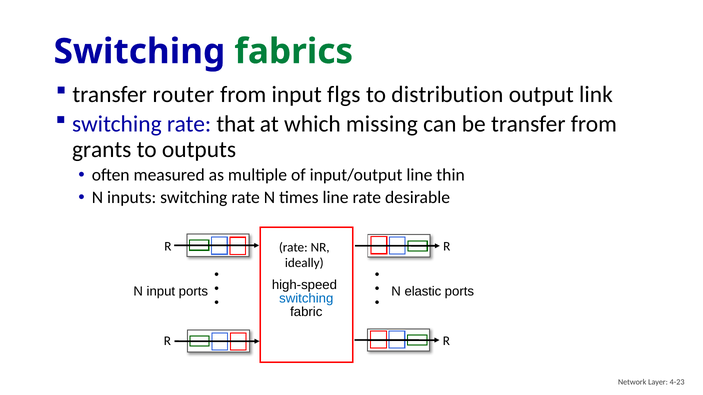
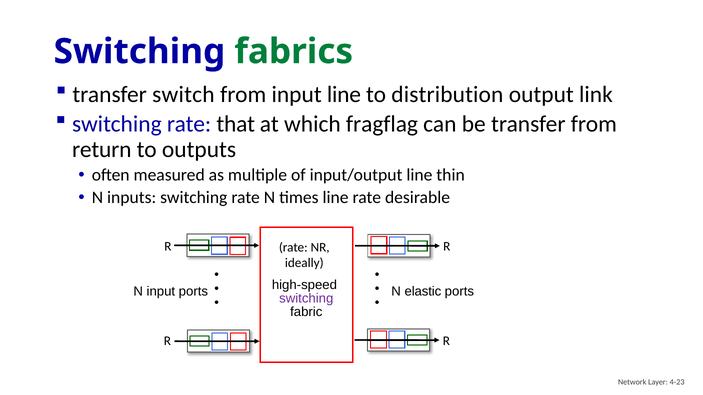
router: router -> switch
input flgs: flgs -> line
missing: missing -> fragflag
grants: grants -> return
switching at (306, 299) colour: blue -> purple
